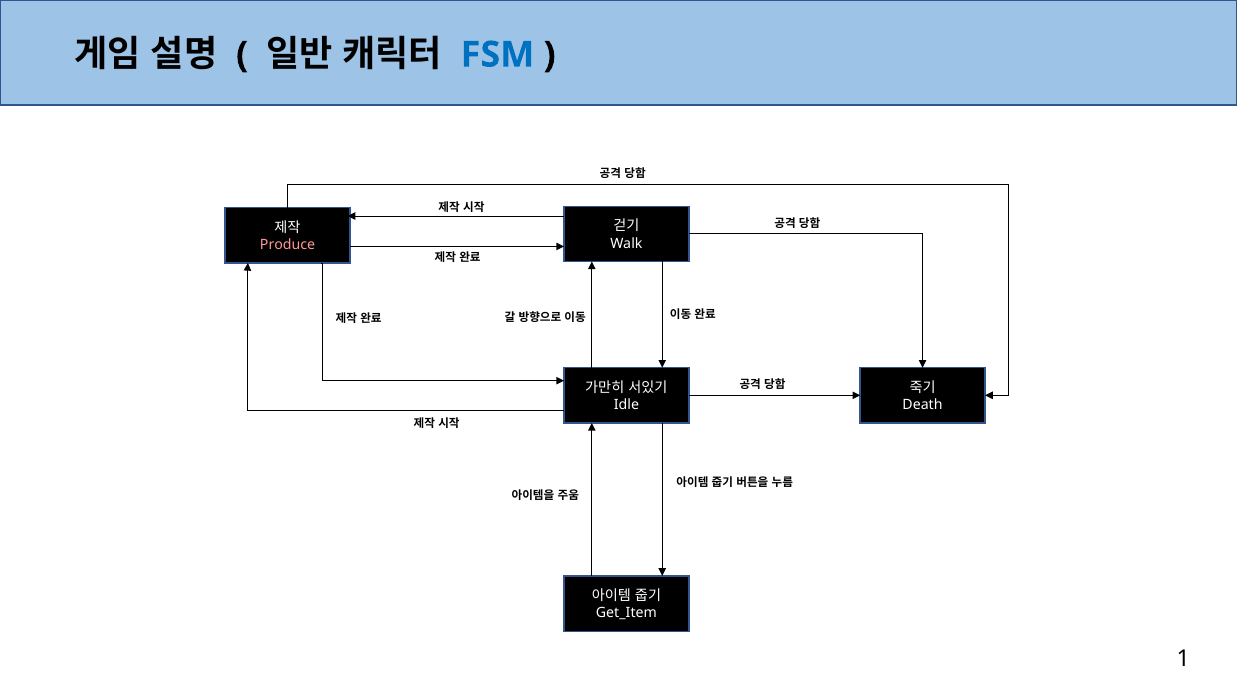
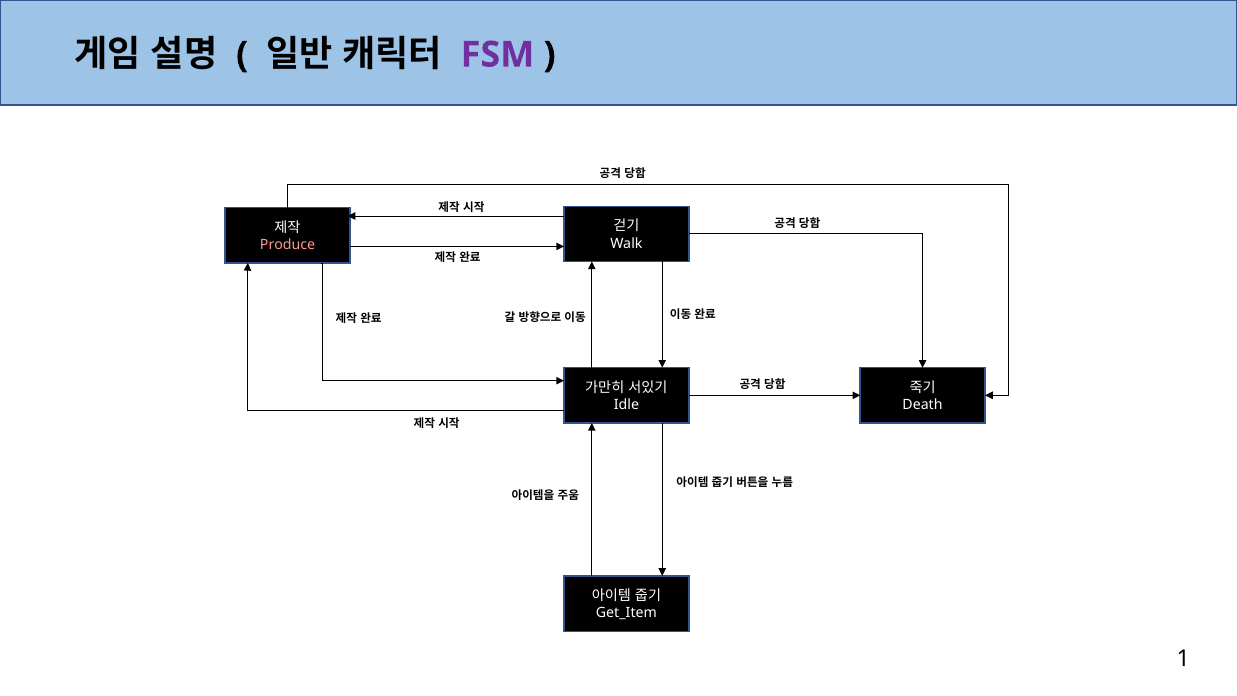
FSM colour: blue -> purple
